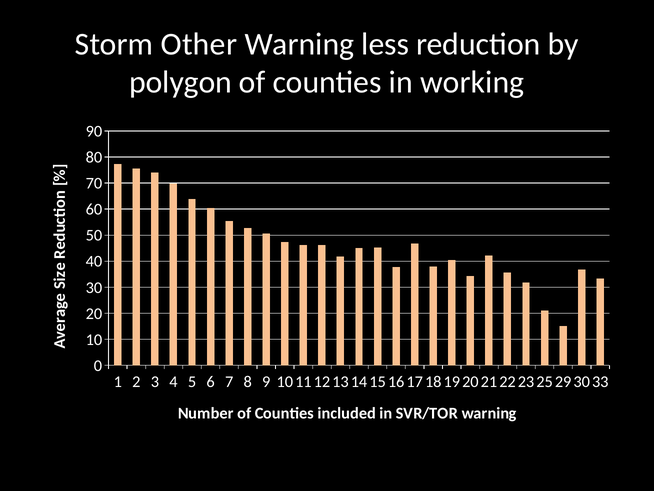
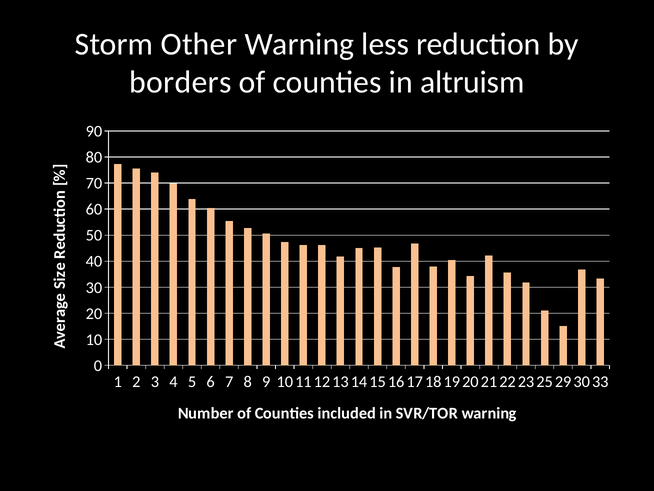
polygon: polygon -> borders
working: working -> altruism
